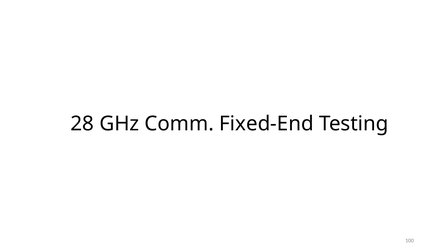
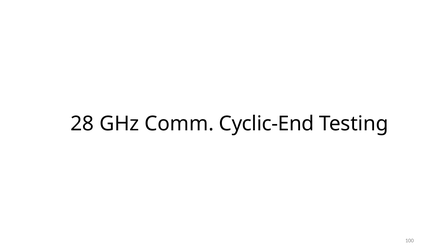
Fixed-End: Fixed-End -> Cyclic-End
